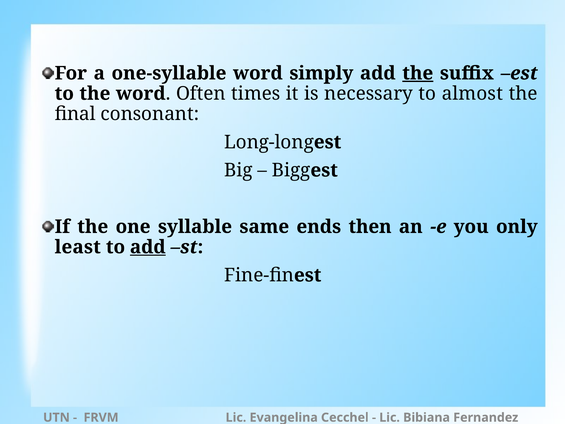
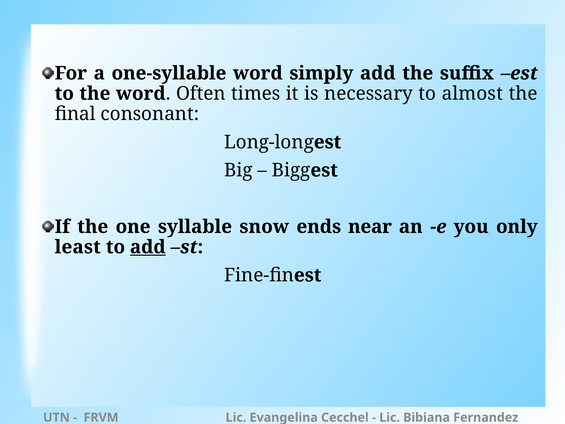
the at (418, 73) underline: present -> none
same: same -> snow
then: then -> near
